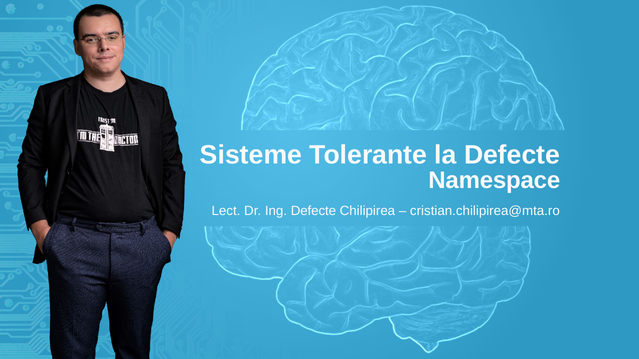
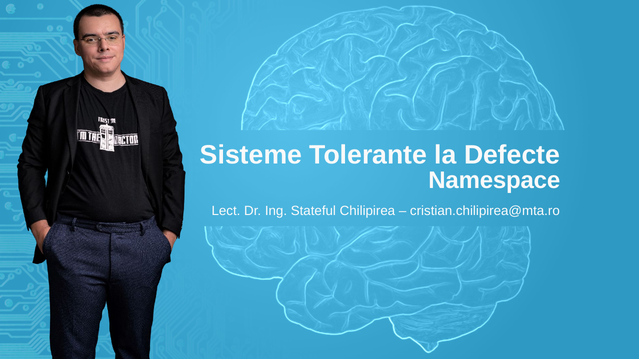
Ing Defecte: Defecte -> Stateful
